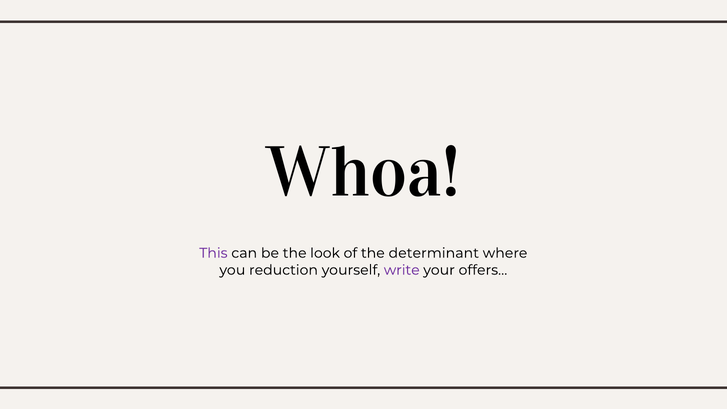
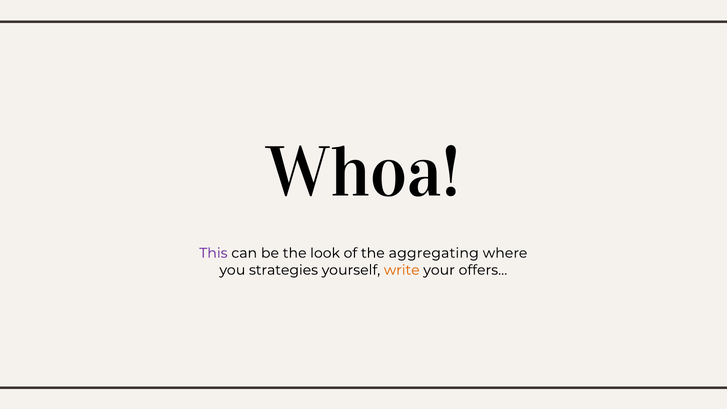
determinant: determinant -> aggregating
reduction: reduction -> strategies
write colour: purple -> orange
